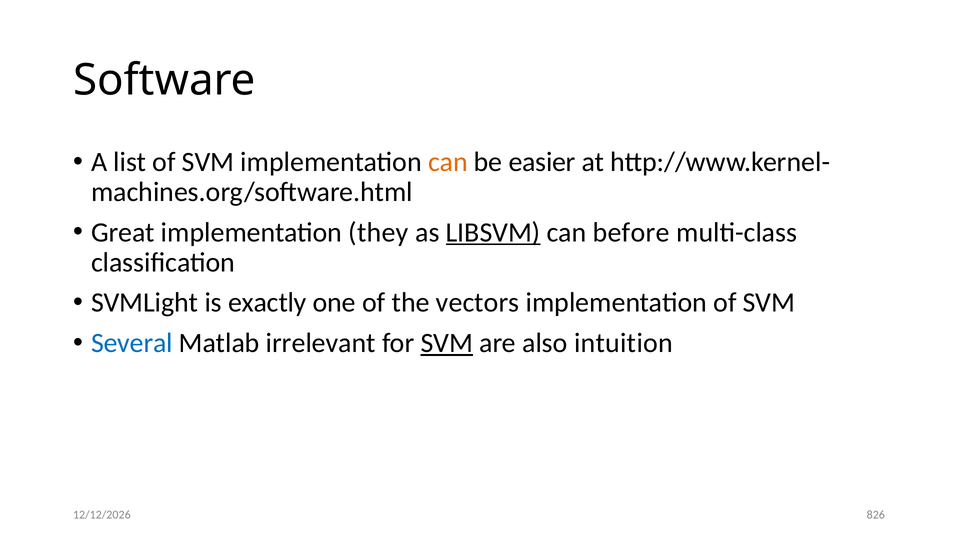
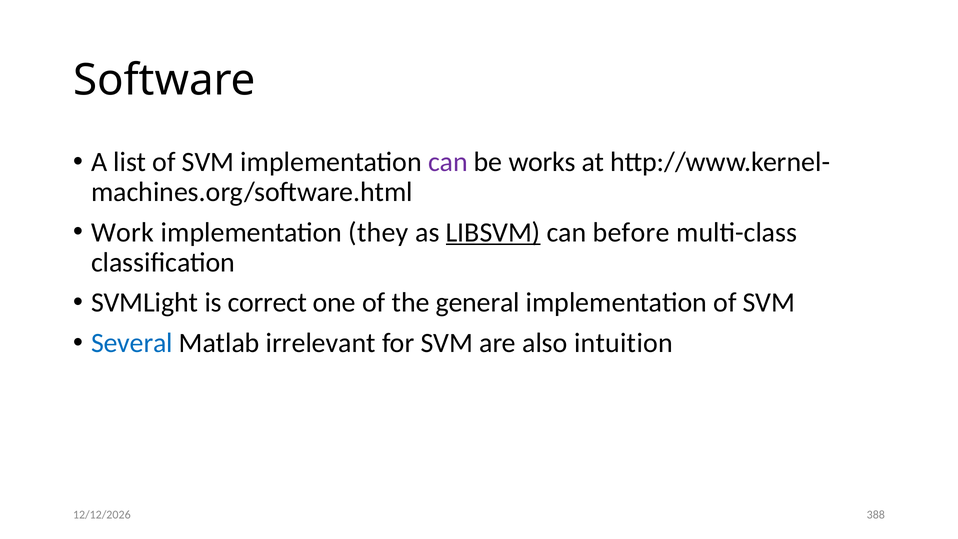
can at (448, 162) colour: orange -> purple
easier: easier -> works
Great: Great -> Work
exactly: exactly -> correct
vectors: vectors -> general
SVM at (447, 343) underline: present -> none
826: 826 -> 388
